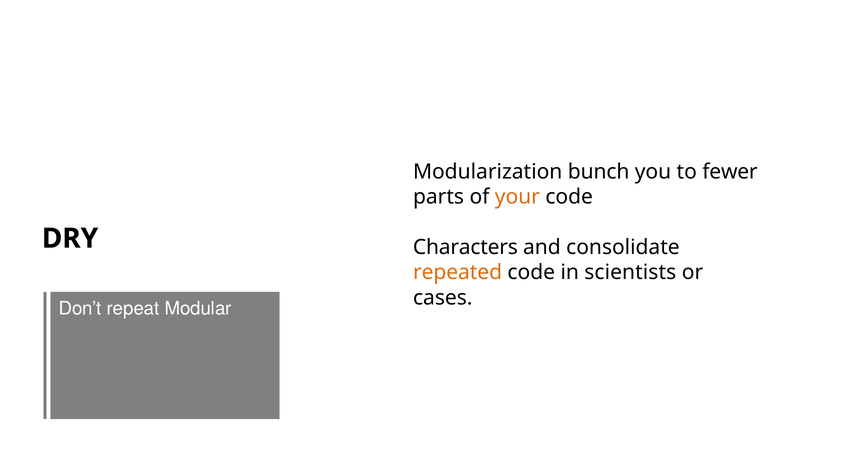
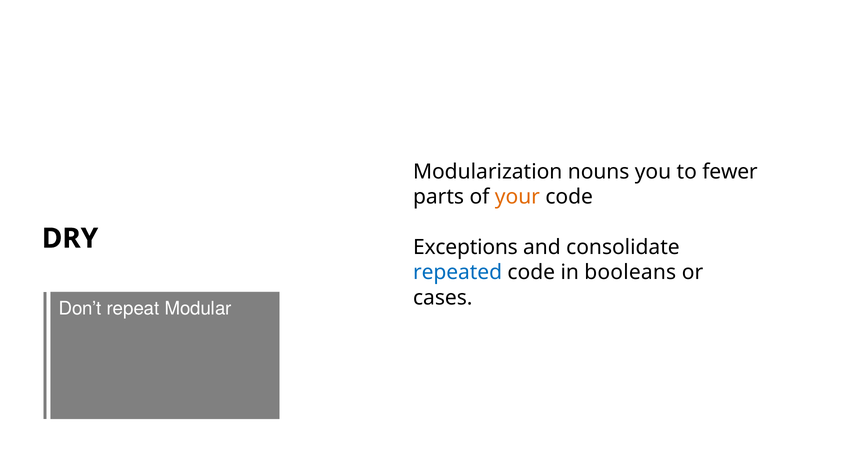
bunch: bunch -> nouns
Characters: Characters -> Exceptions
repeated colour: orange -> blue
scientists: scientists -> booleans
